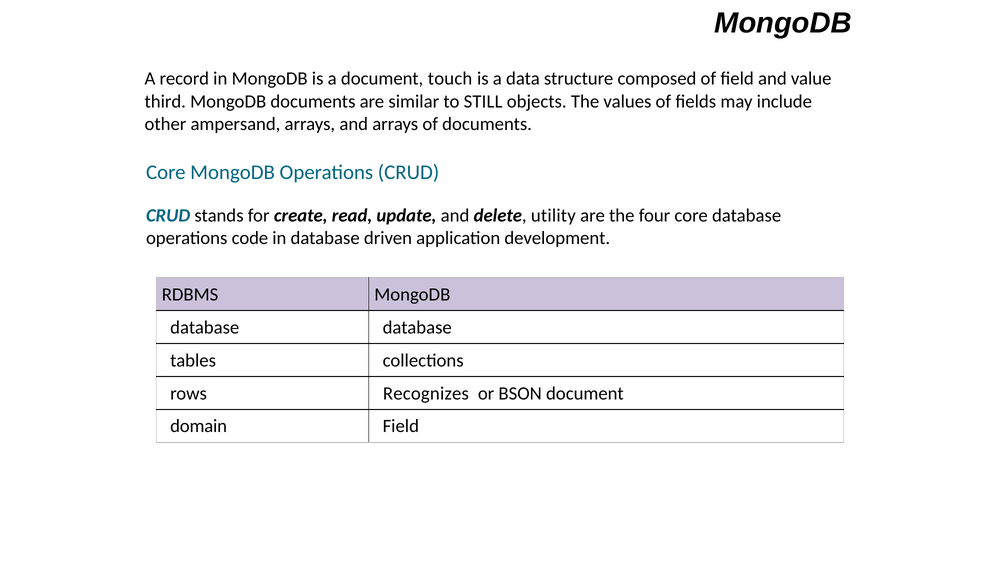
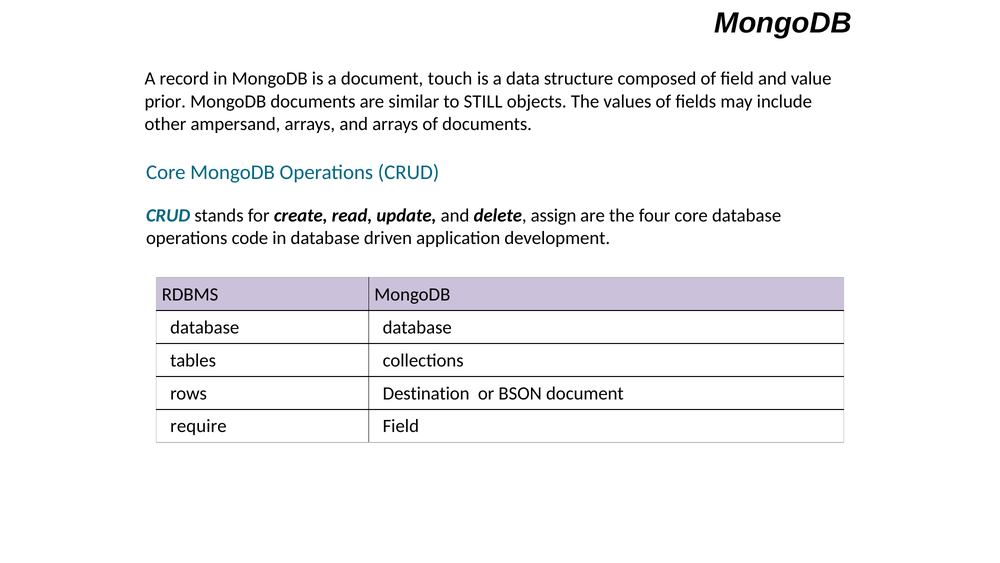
third: third -> prior
utility: utility -> assign
Recognizes: Recognizes -> Destination
domain: domain -> require
